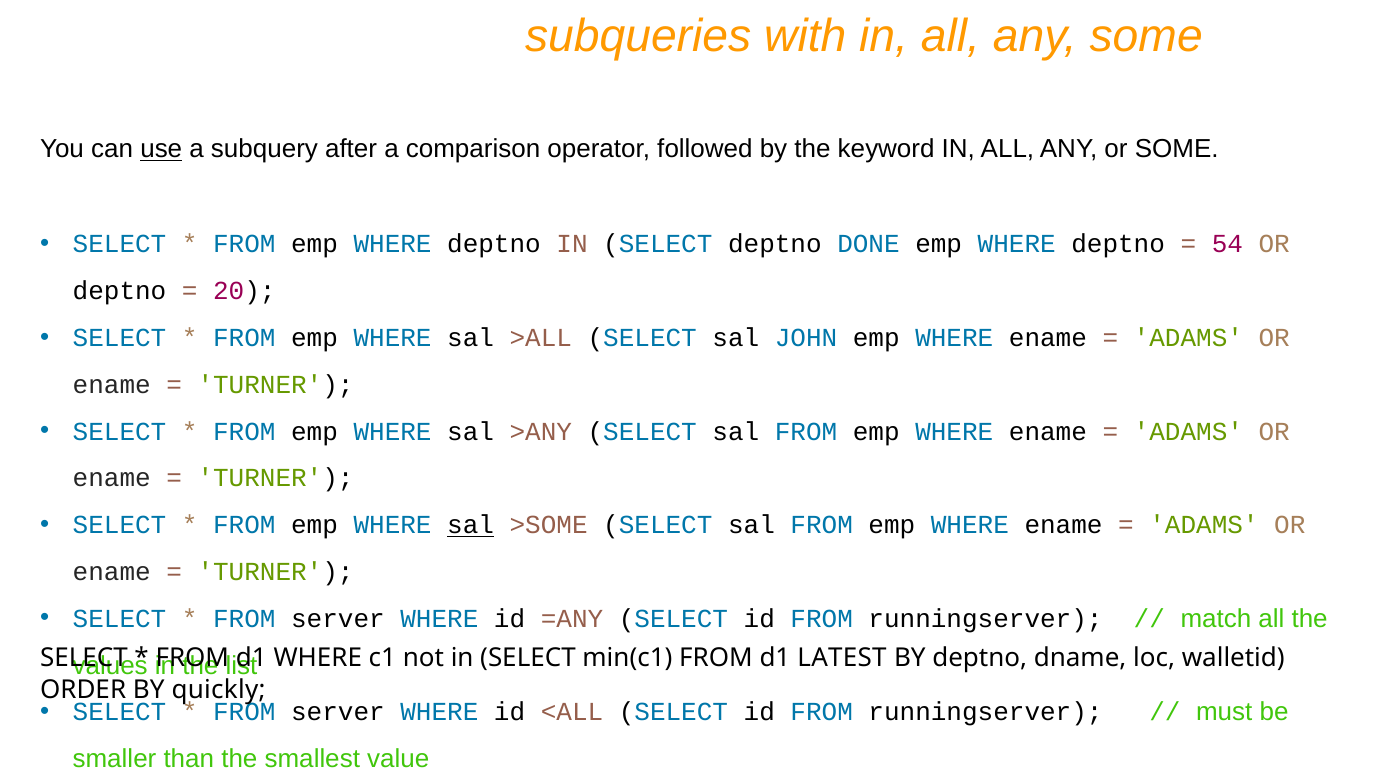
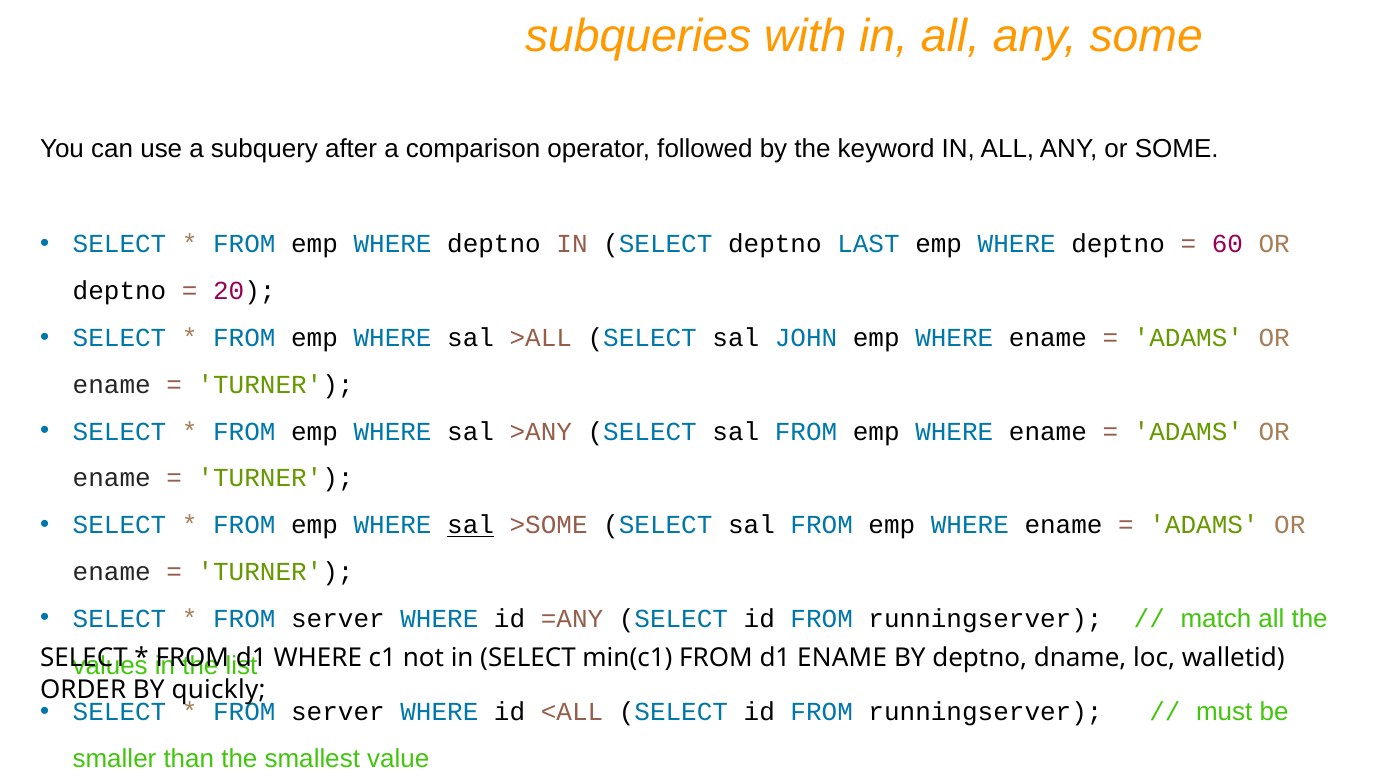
use underline: present -> none
DONE: DONE -> LAST
54: 54 -> 60
d1 LATEST: LATEST -> ENAME
